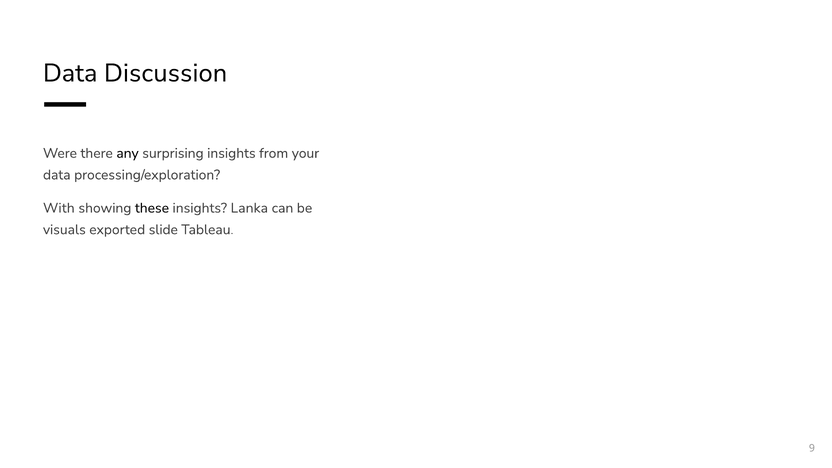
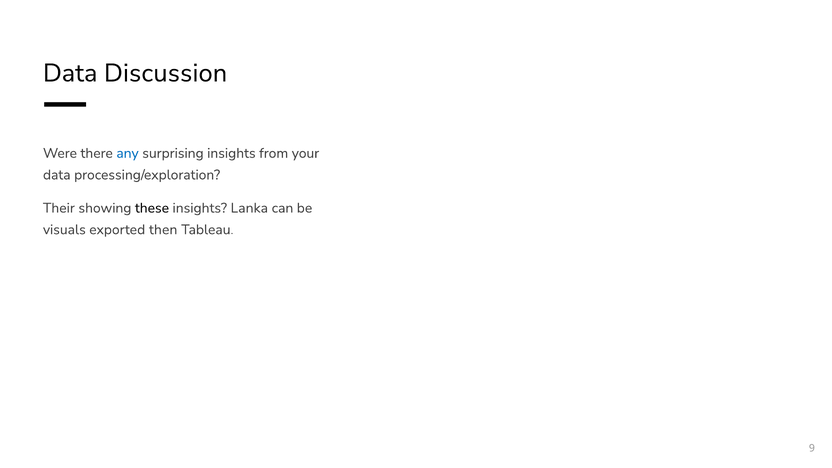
any colour: black -> blue
With: With -> Their
slide: slide -> then
